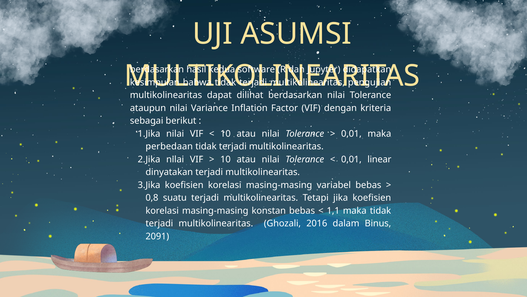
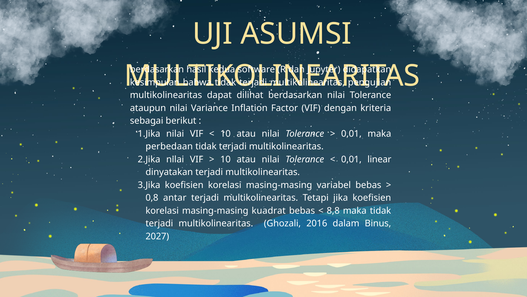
suatu: suatu -> antar
konstan: konstan -> kuadrat
1,1: 1,1 -> 8,8
2091: 2091 -> 2027
